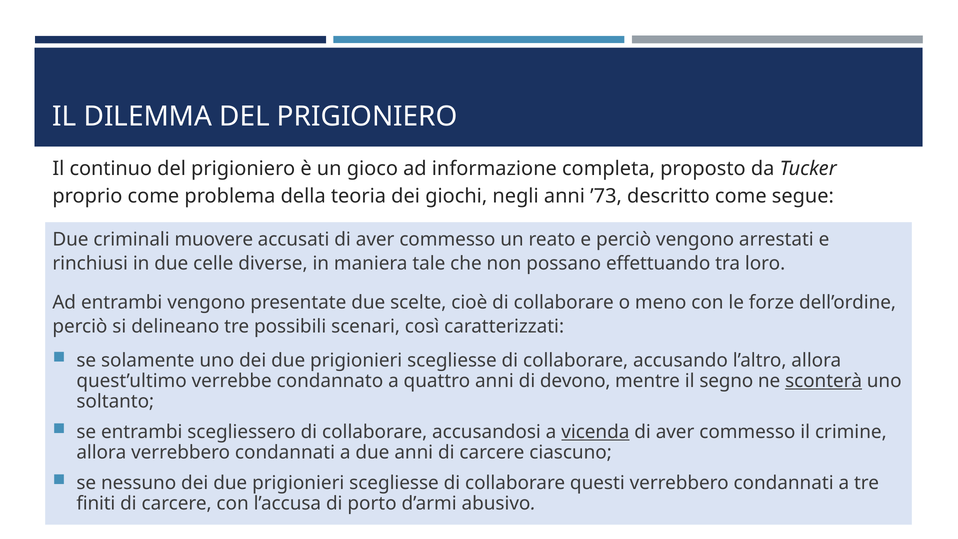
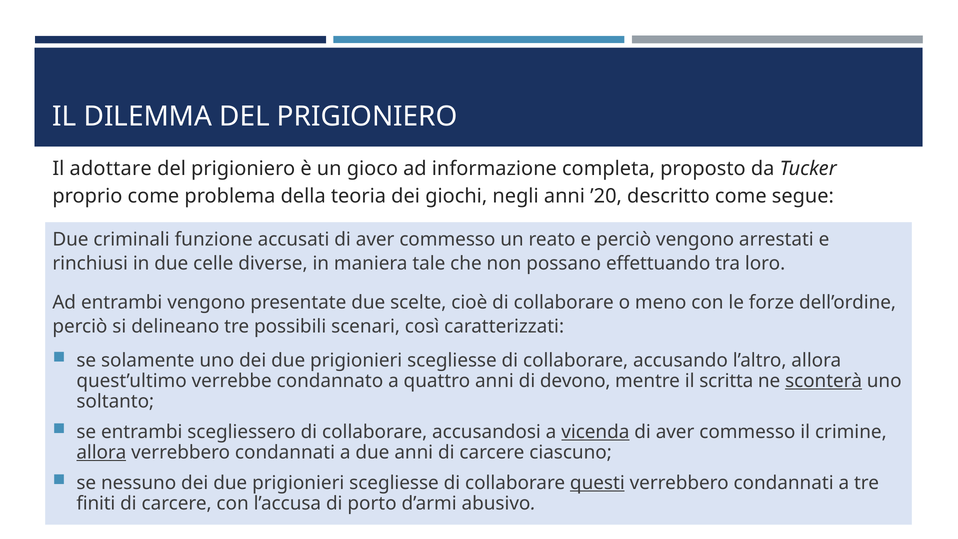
continuo: continuo -> adottare
’73: ’73 -> ’20
muovere: muovere -> funzione
segno: segno -> scritta
allora at (101, 452) underline: none -> present
questi underline: none -> present
